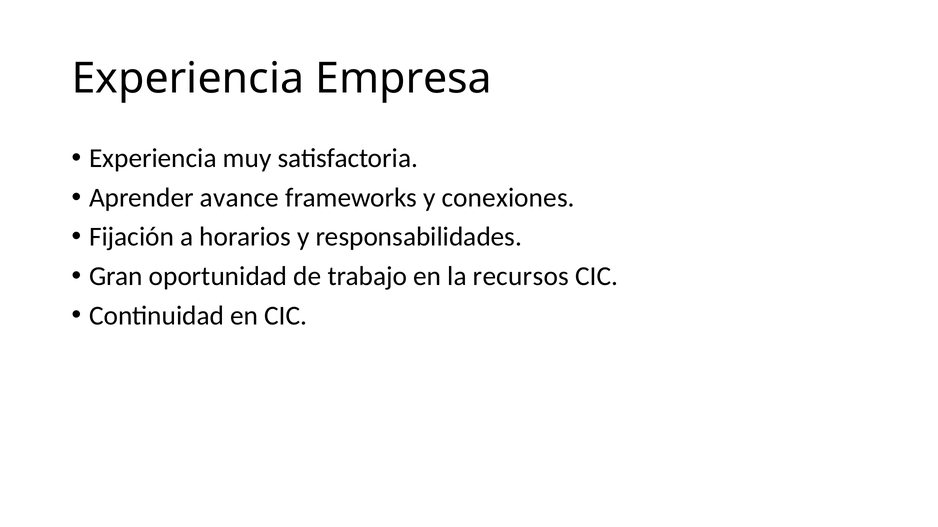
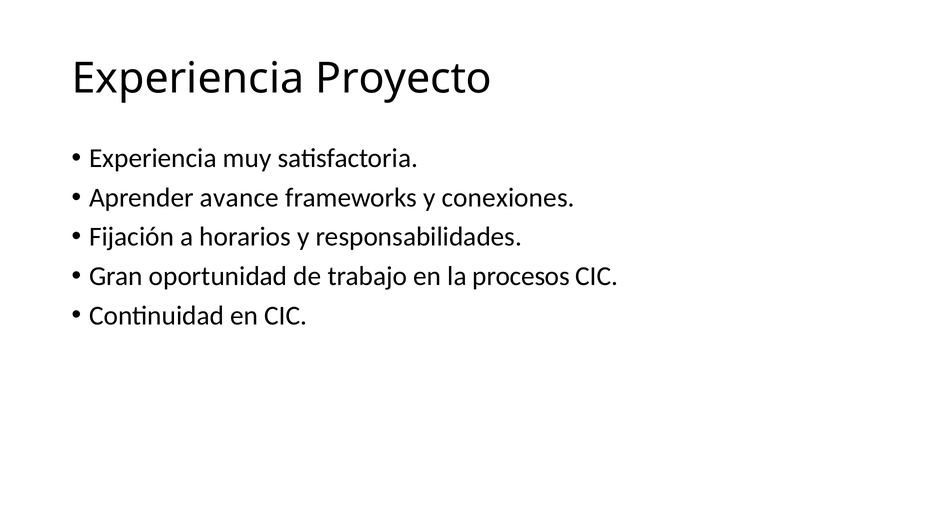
Empresa: Empresa -> Proyecto
recursos: recursos -> procesos
